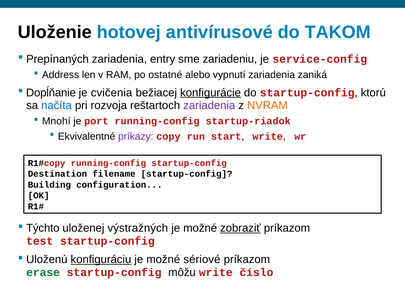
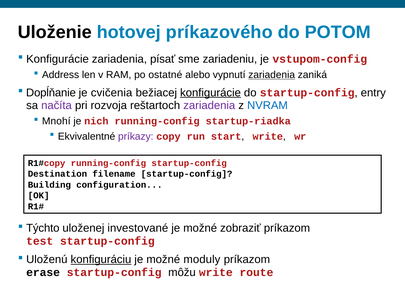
antivírusové: antivírusové -> príkazového
TAKOM: TAKOM -> POTOM
Prepínaných at (58, 59): Prepínaných -> Konfigurácie
entry: entry -> písať
service-config: service-config -> vstupom-config
zariadenia at (272, 75) underline: none -> present
ktorú: ktorú -> entry
načíta colour: blue -> purple
NVRAM colour: orange -> blue
port: port -> nich
startup-riadok: startup-riadok -> startup-riadka
výstražných: výstražných -> investované
zobraziť underline: present -> none
sériové: sériové -> moduly
erase colour: green -> black
číslo: číslo -> route
